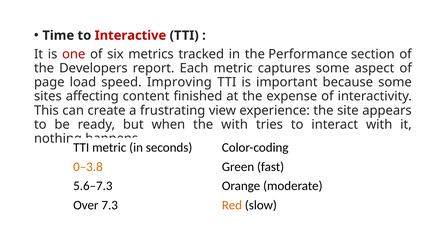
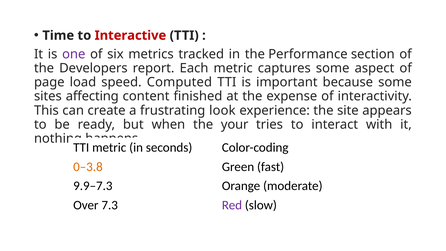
one colour: red -> purple
Improving: Improving -> Computed
view: view -> look
the with: with -> your
5.6–7.3: 5.6–7.3 -> 9.9–7.3
Red colour: orange -> purple
